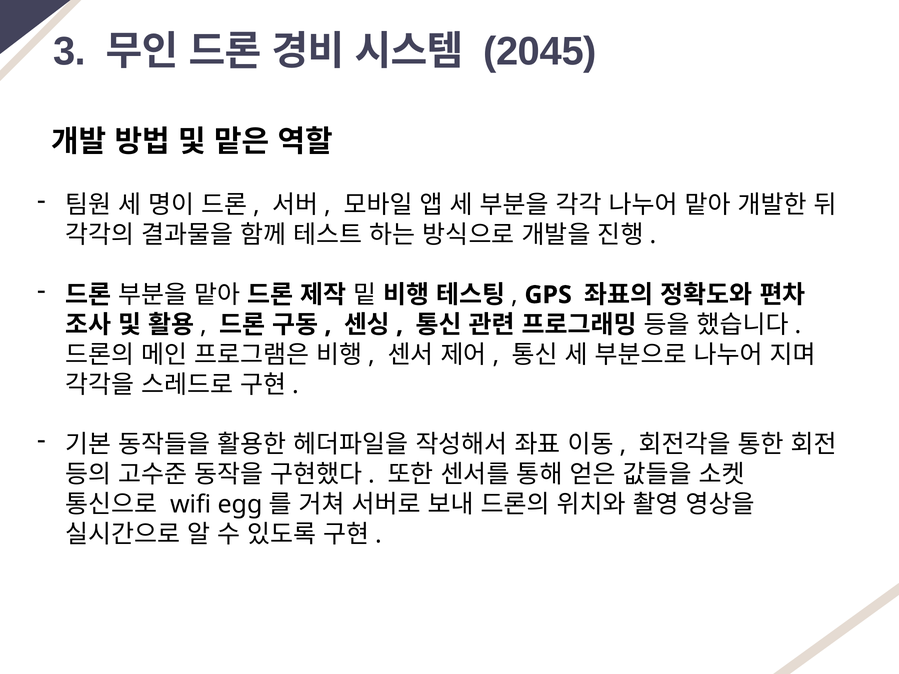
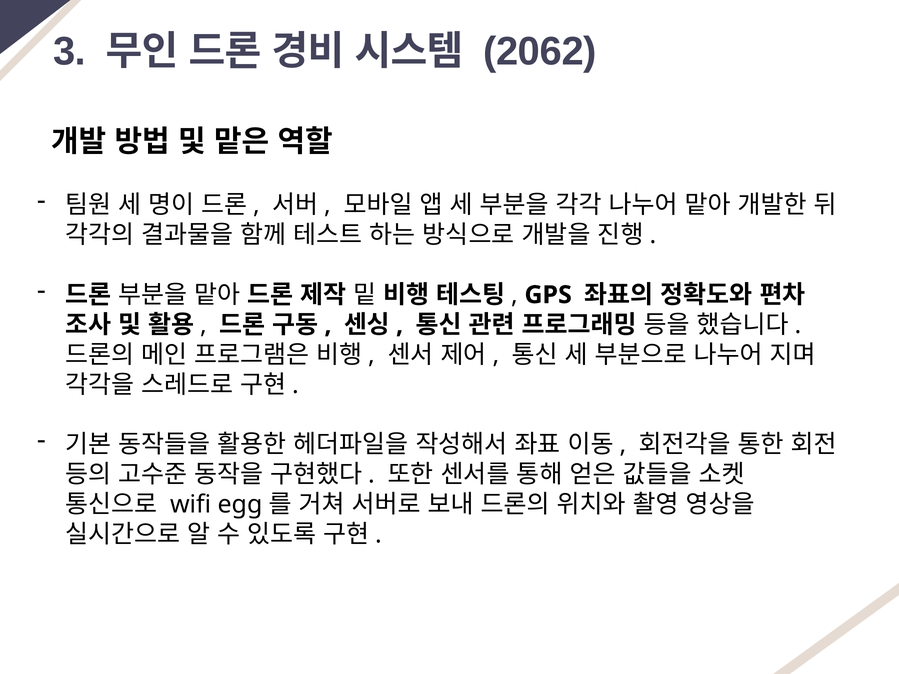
2045: 2045 -> 2062
